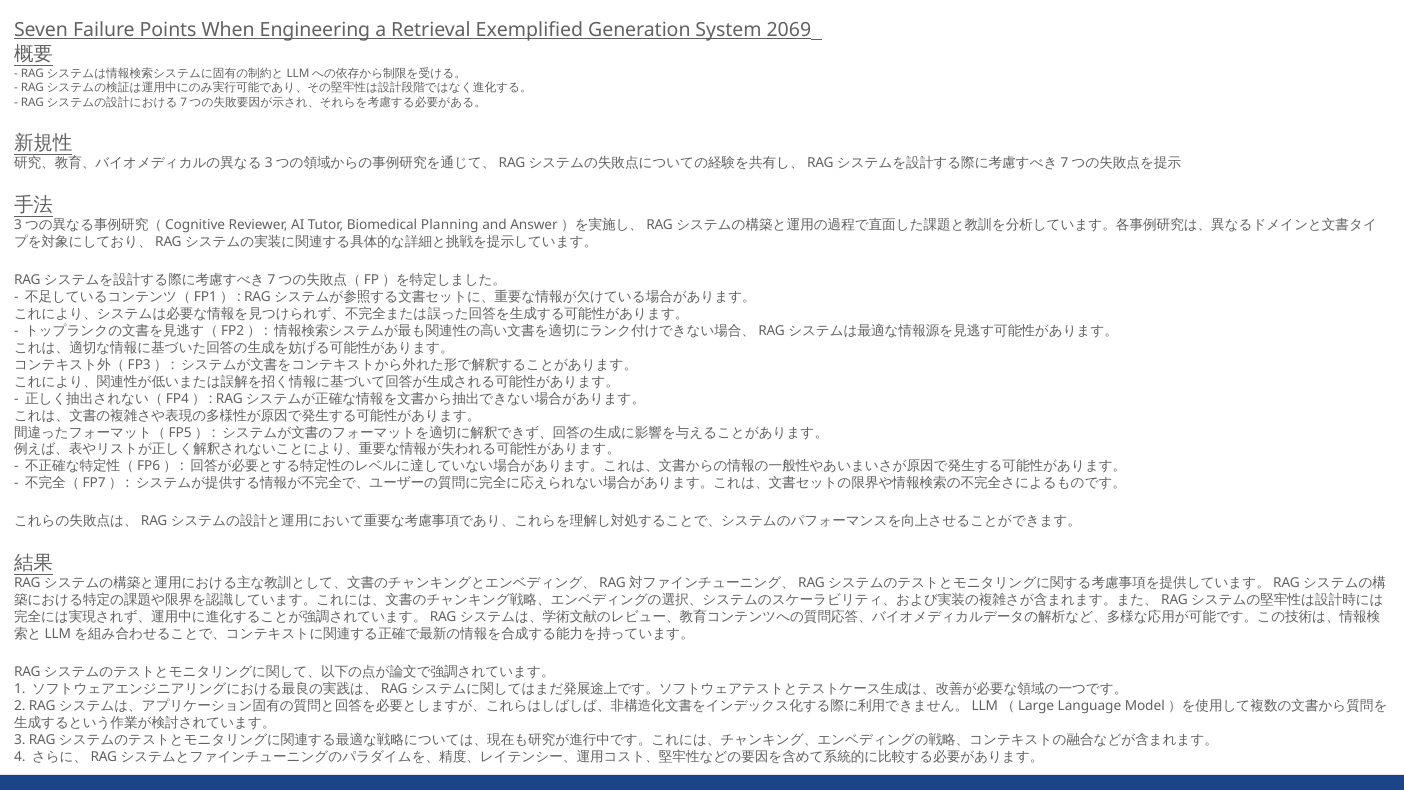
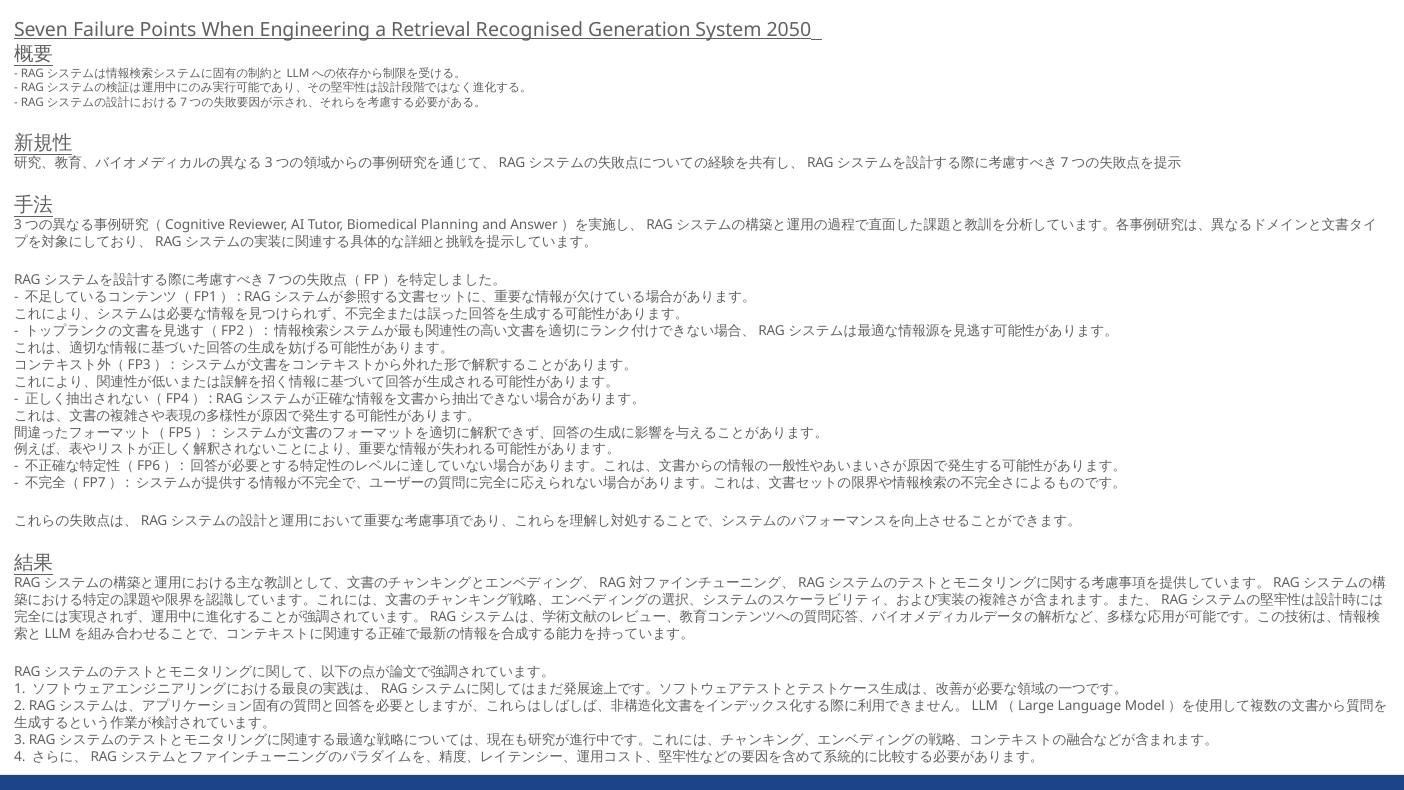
Exemplified: Exemplified -> Recognised
2069: 2069 -> 2050
